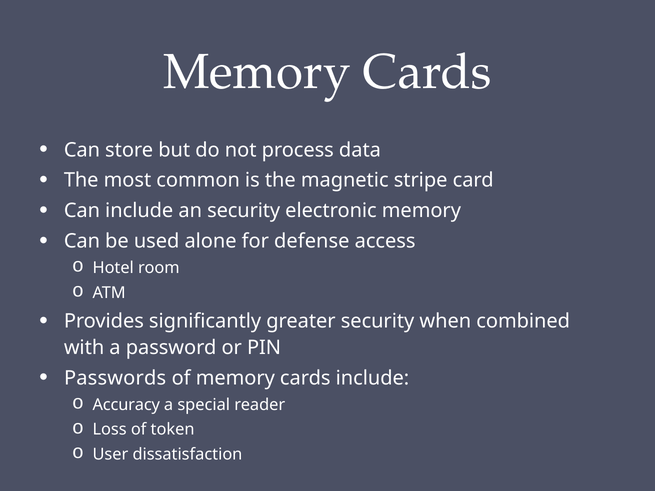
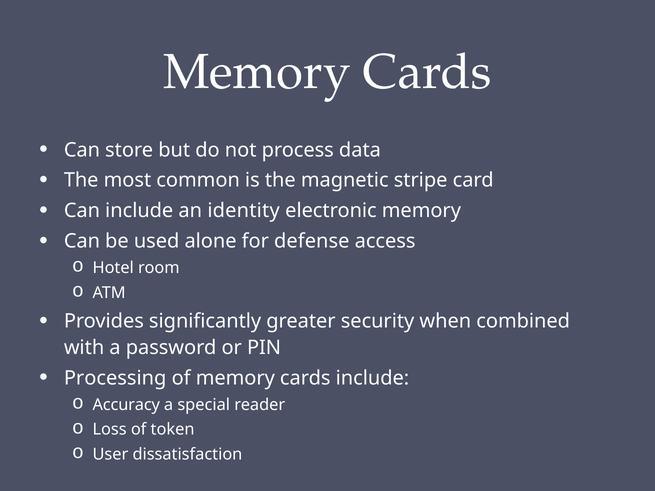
an security: security -> identity
Passwords: Passwords -> Processing
